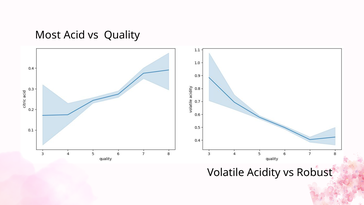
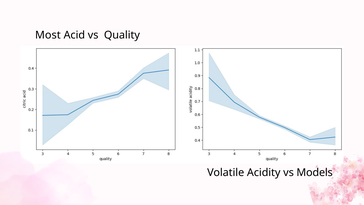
Robust: Robust -> Models
